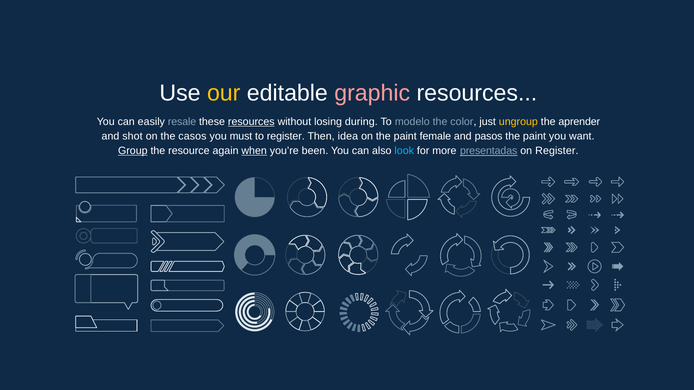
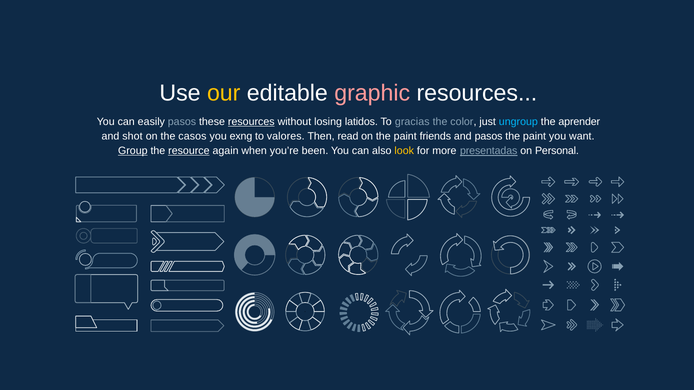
easily resale: resale -> pasos
during: during -> latidos
modelo: modelo -> gracias
ungroup colour: yellow -> light blue
must: must -> exng
to register: register -> valores
idea: idea -> read
female: female -> friends
resource underline: none -> present
when underline: present -> none
look colour: light blue -> yellow
on Register: Register -> Personal
